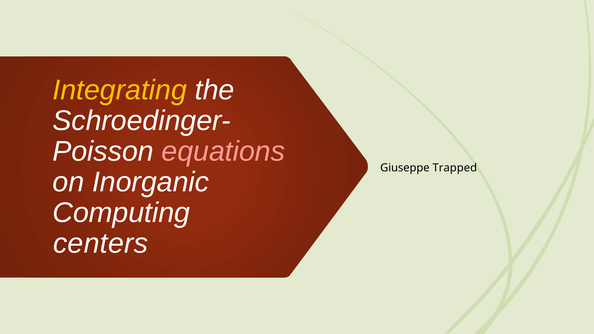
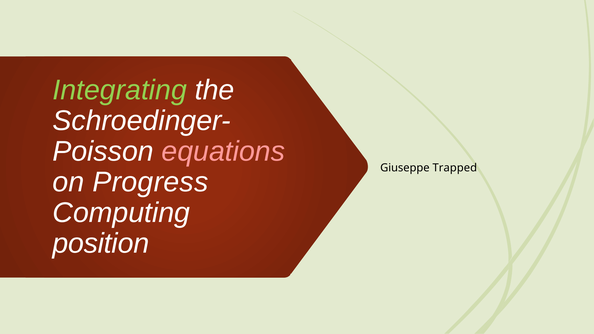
Integrating colour: yellow -> light green
Inorganic: Inorganic -> Progress
centers: centers -> position
